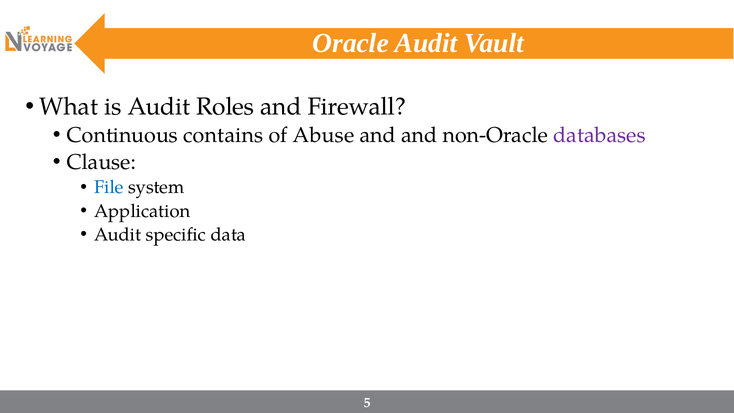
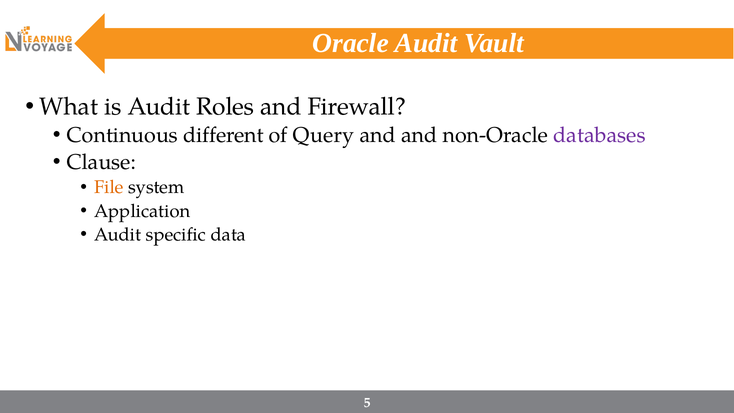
contains: contains -> different
Abuse: Abuse -> Query
File colour: blue -> orange
